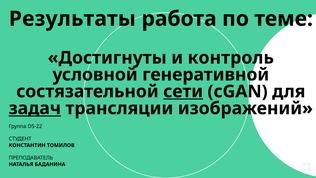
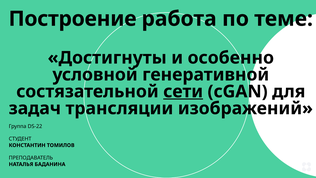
Результаты: Результаты -> Построение
контроль: контроль -> особенно
задач underline: present -> none
